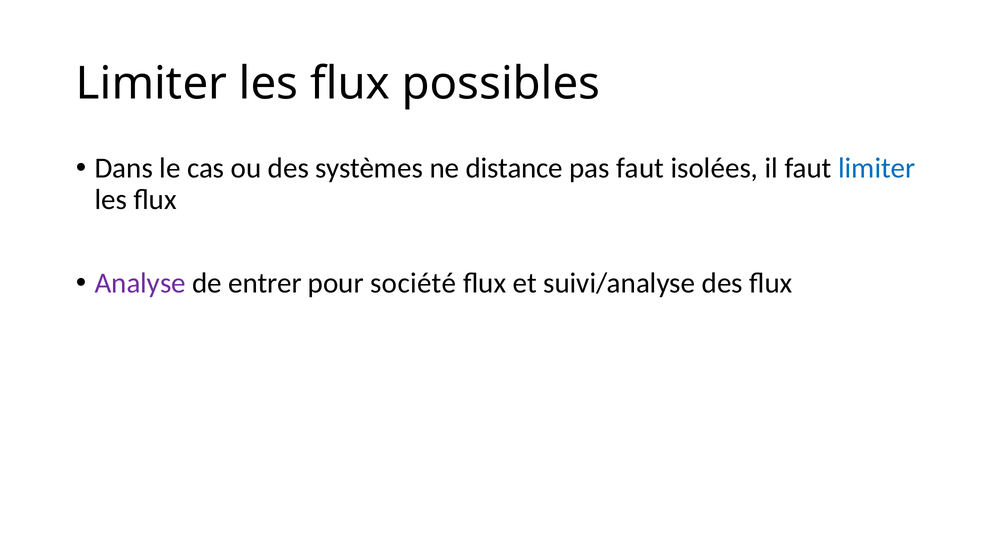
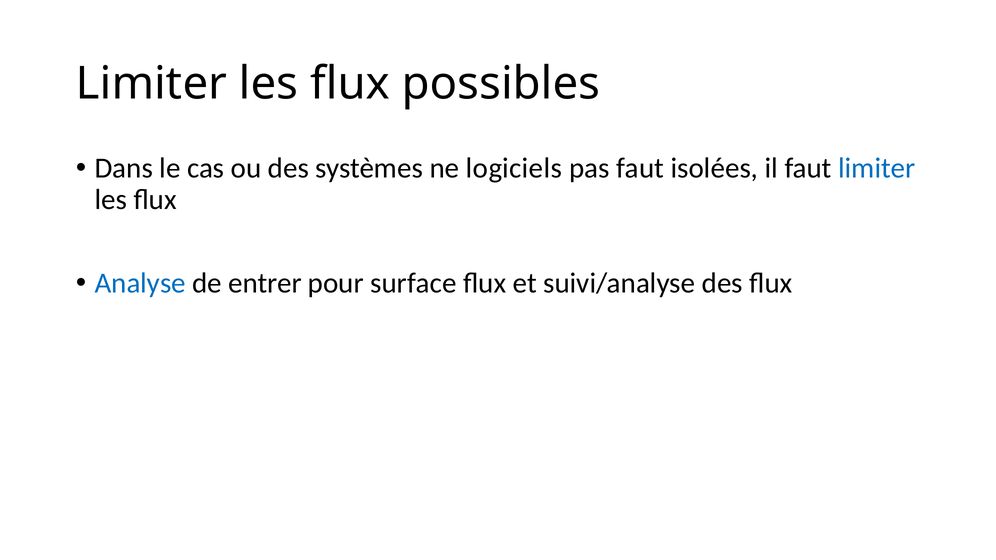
distance: distance -> logiciels
Analyse colour: purple -> blue
société: société -> surface
